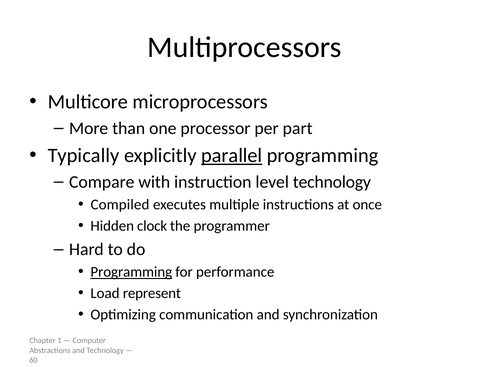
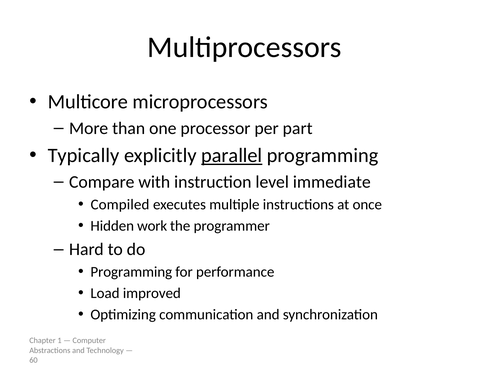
level technology: technology -> immediate
clock: clock -> work
Programming at (131, 272) underline: present -> none
represent: represent -> improved
